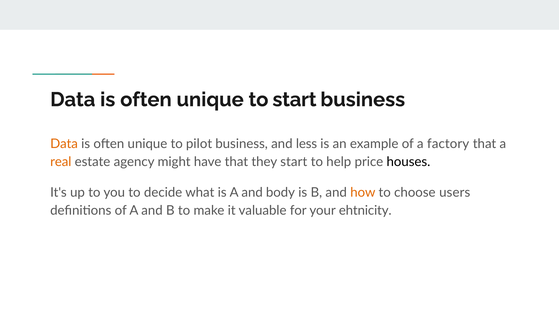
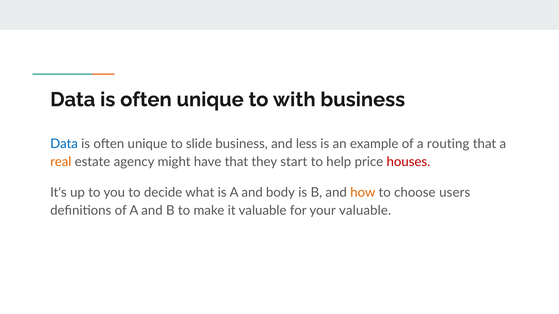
to start: start -> with
Data at (64, 144) colour: orange -> blue
pilot: pilot -> slide
factory: factory -> routing
houses colour: black -> red
your ehtnicity: ehtnicity -> valuable
